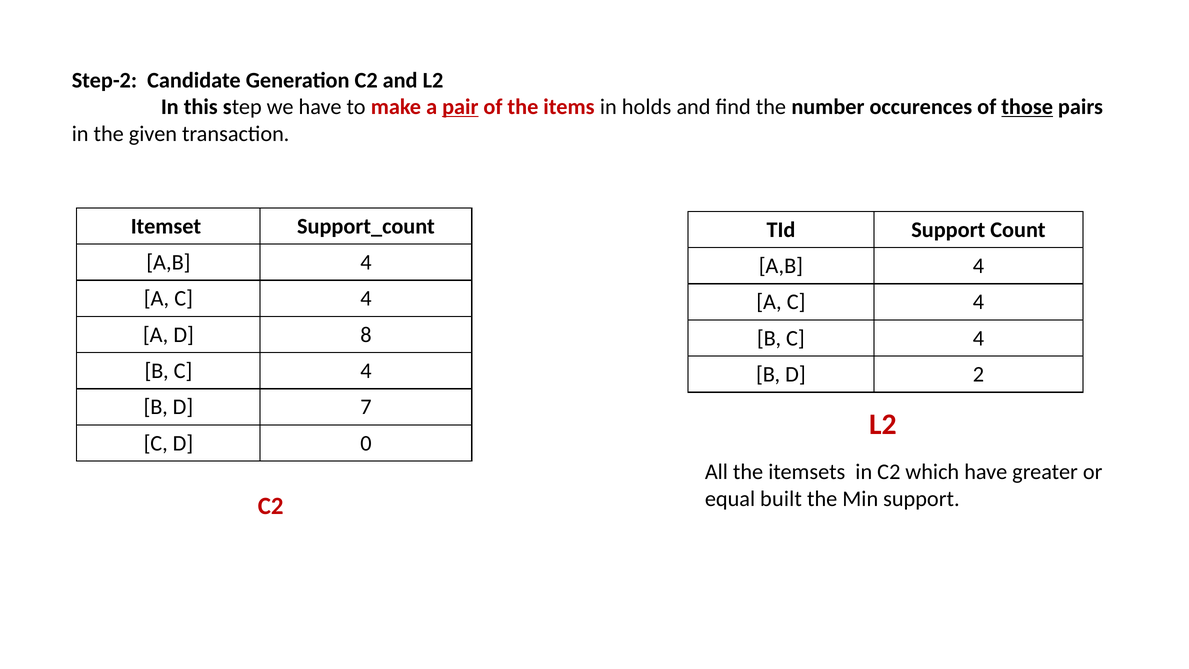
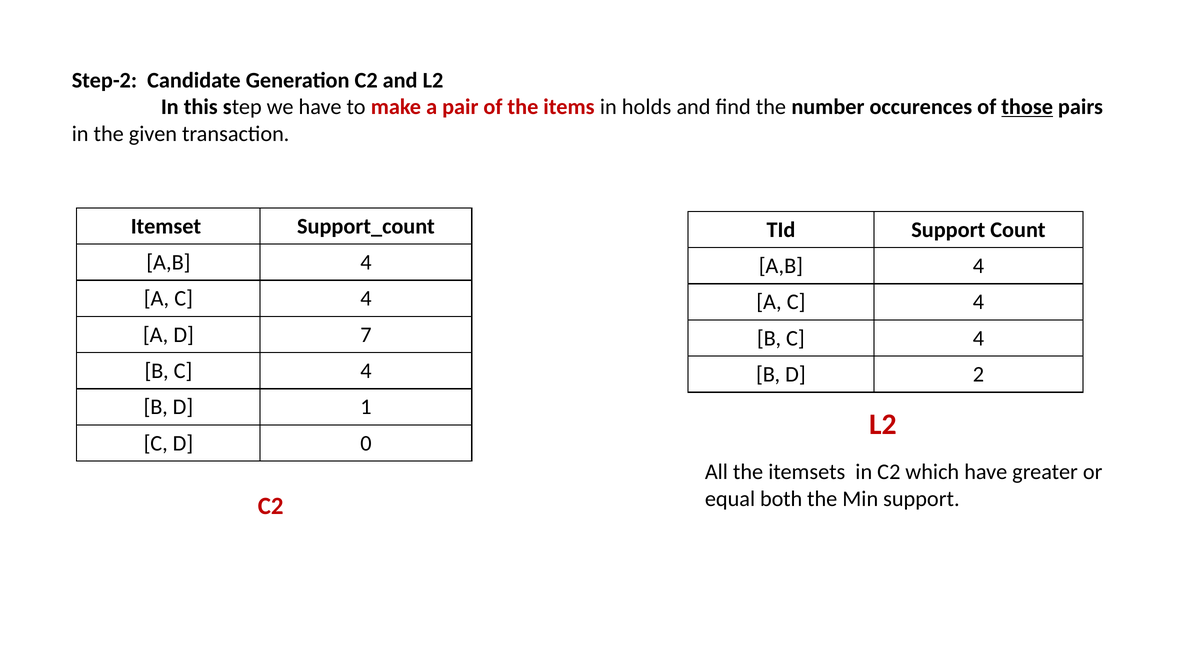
pair underline: present -> none
8: 8 -> 7
7: 7 -> 1
built: built -> both
